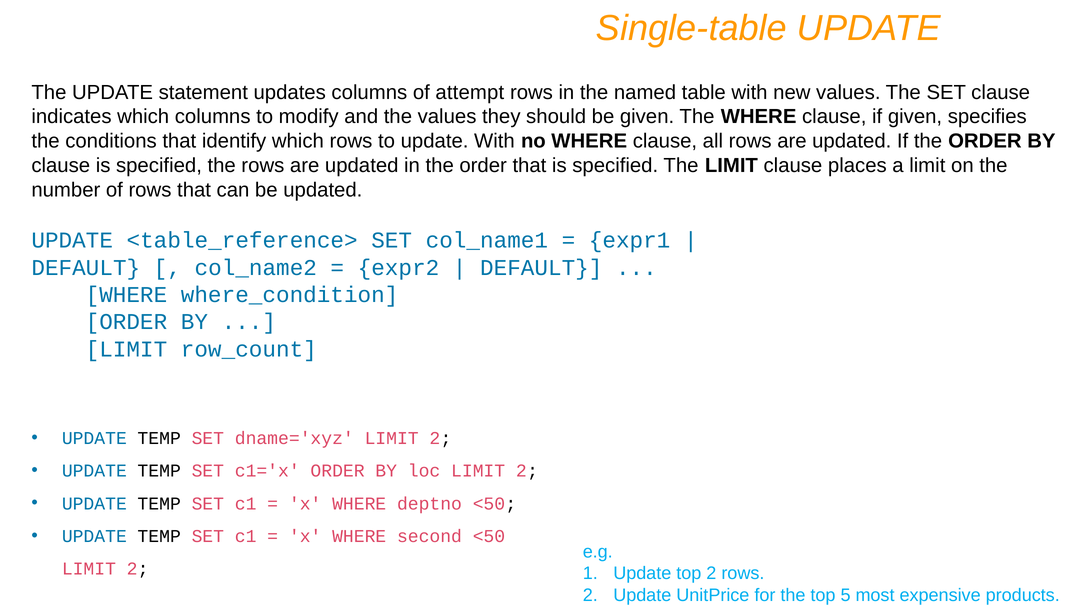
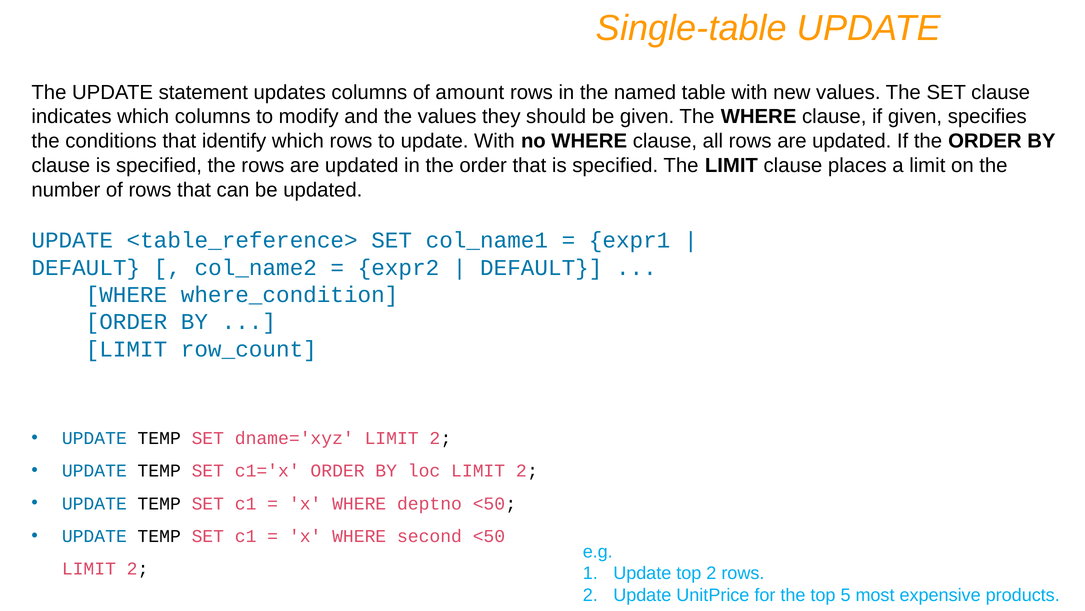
attempt: attempt -> amount
